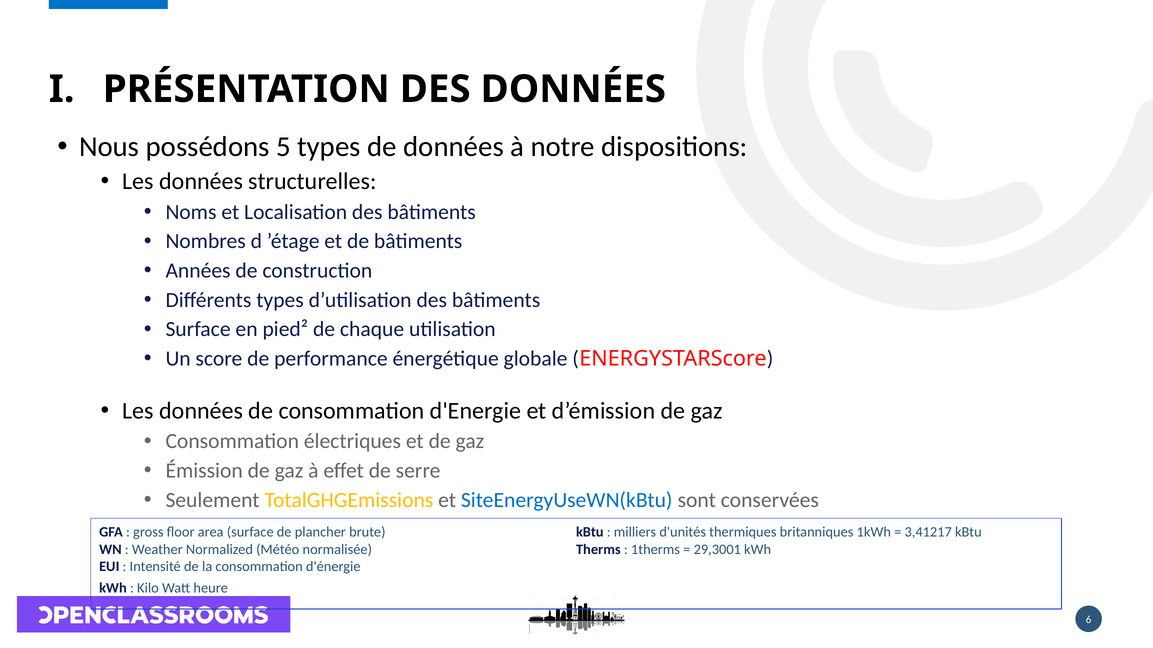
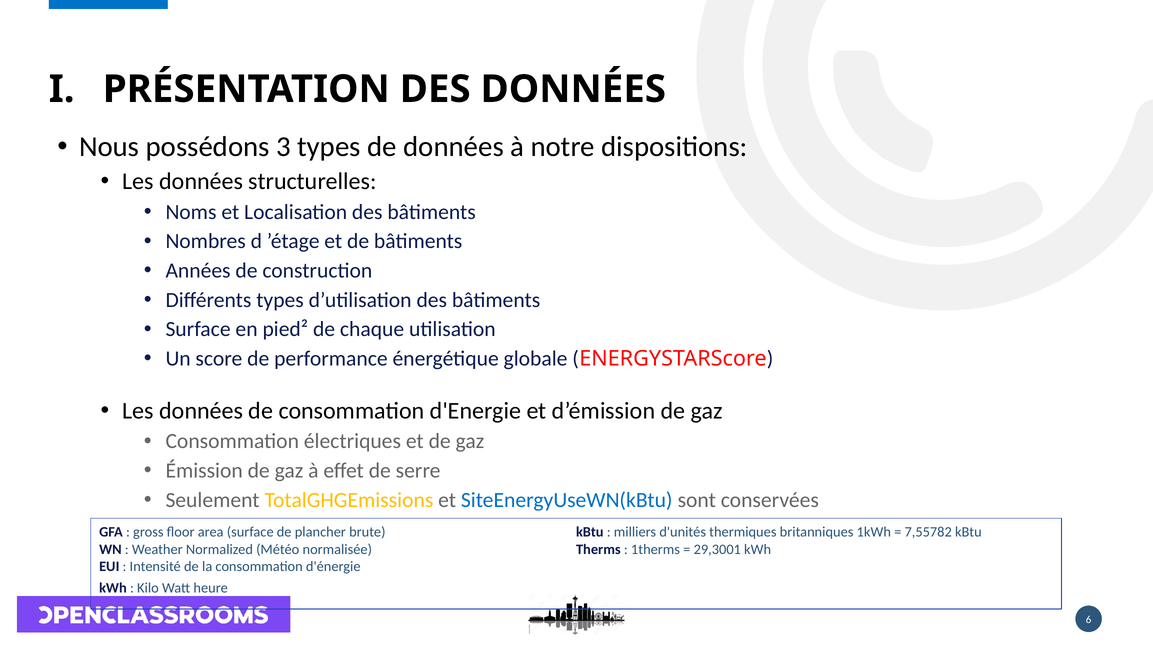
5: 5 -> 3
3,41217: 3,41217 -> 7,55782
